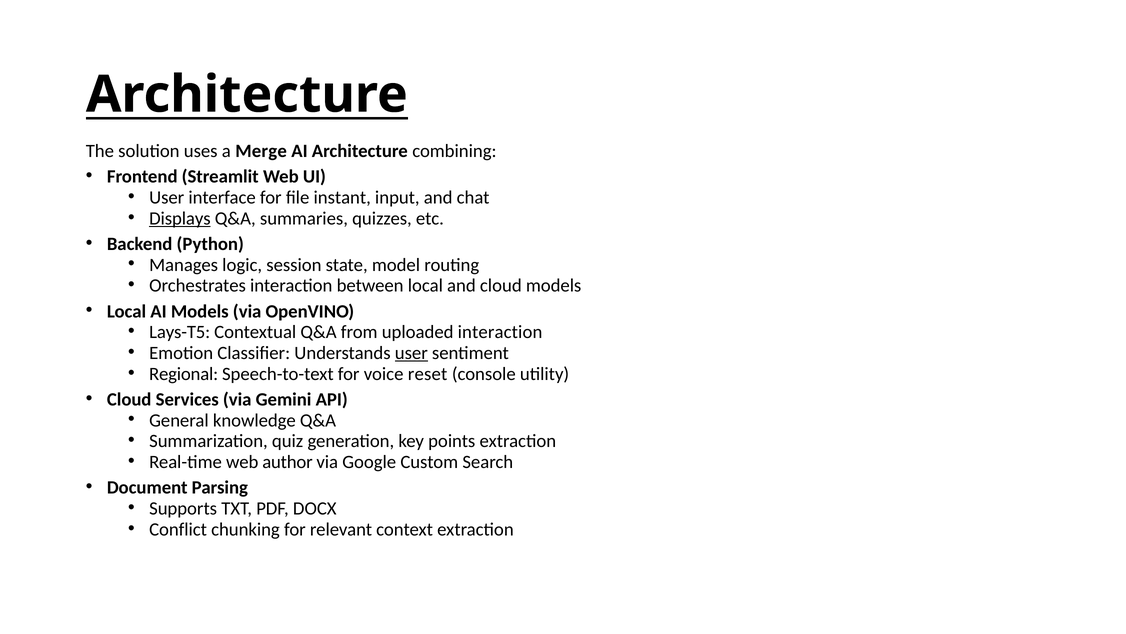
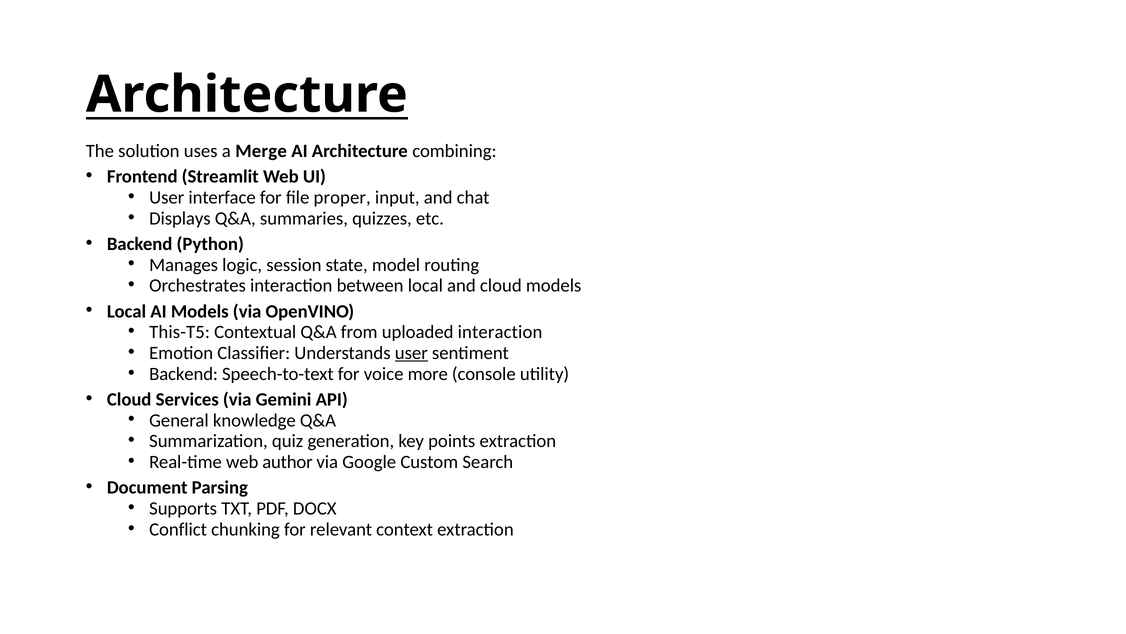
instant: instant -> proper
Displays underline: present -> none
Lays-T5: Lays-T5 -> This-T5
Regional at (184, 374): Regional -> Backend
reset: reset -> more
